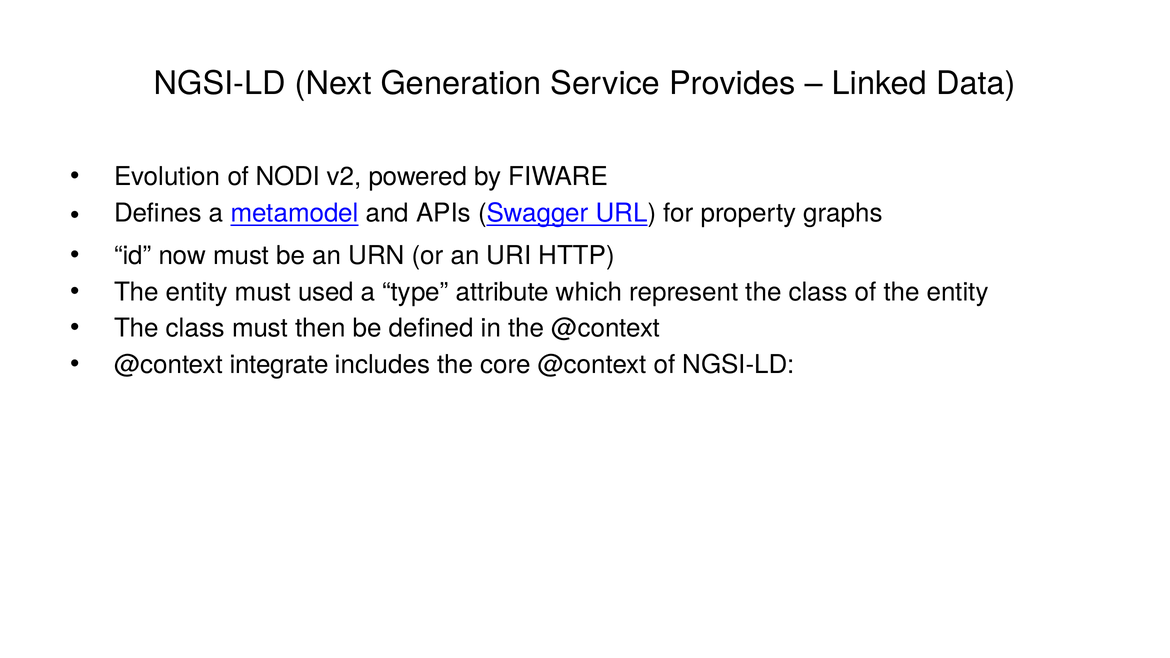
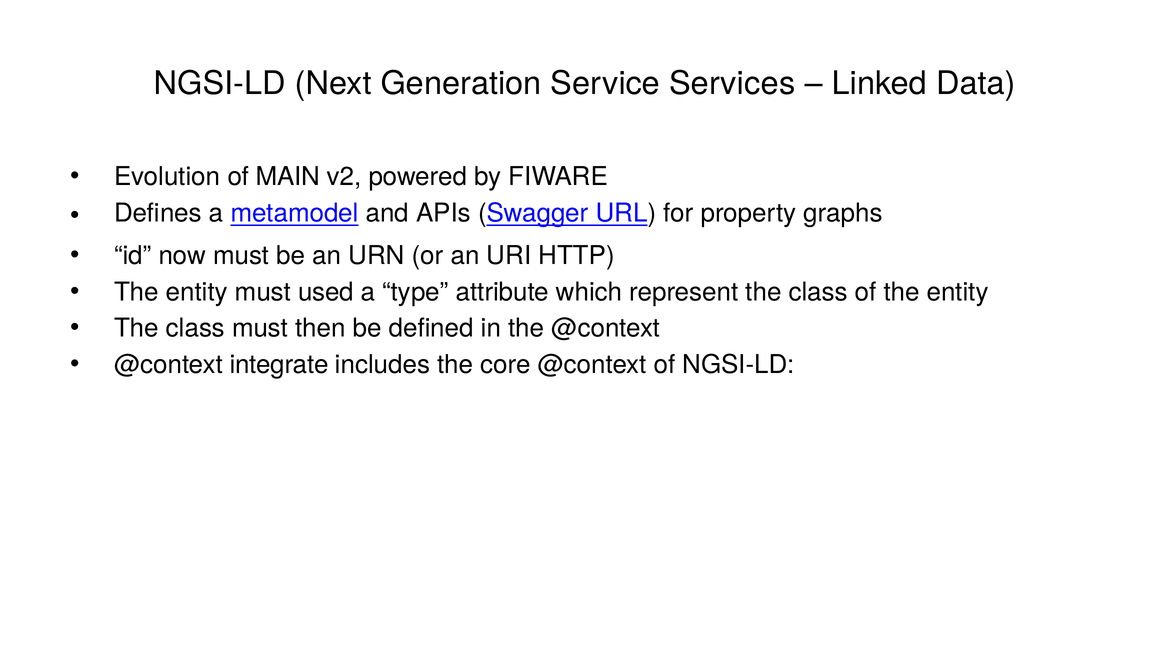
Provides: Provides -> Services
NODI: NODI -> MAIN
